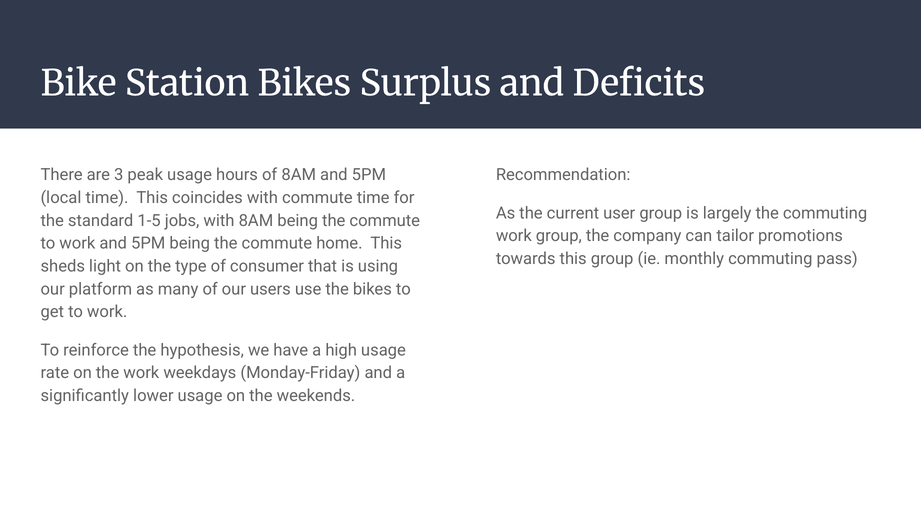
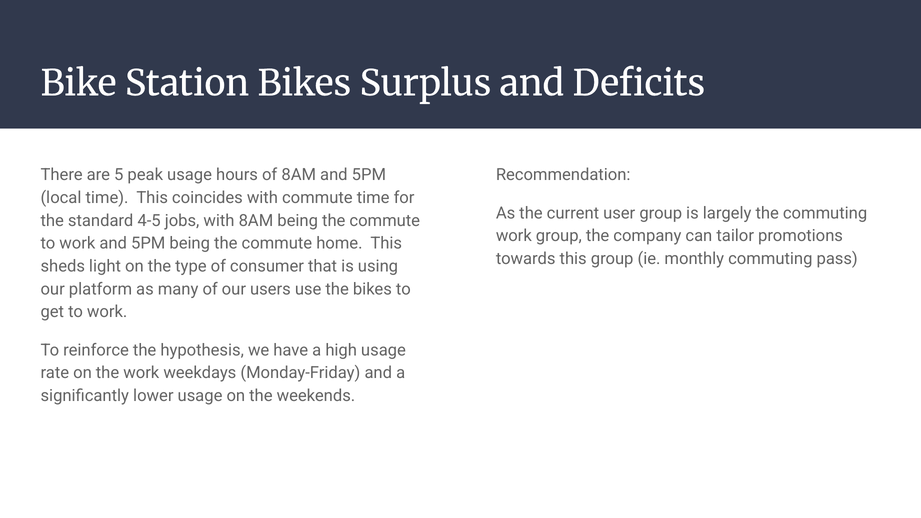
3: 3 -> 5
1-5: 1-5 -> 4-5
